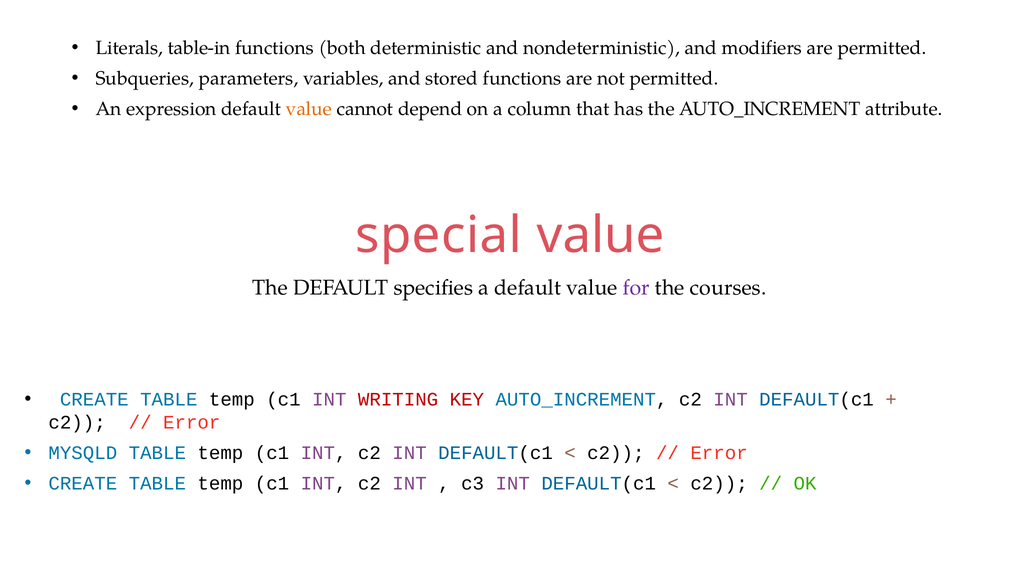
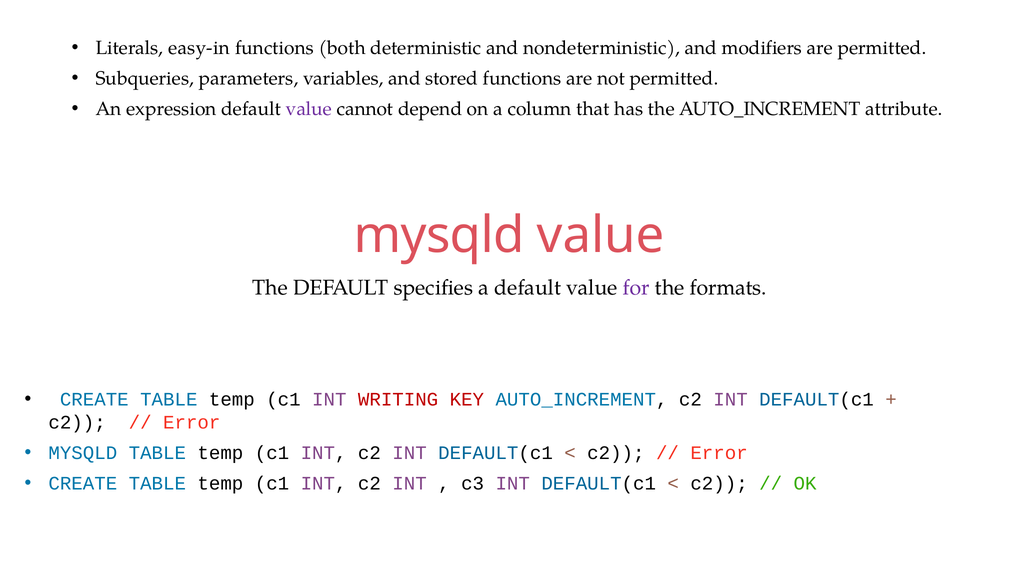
table-in: table-in -> easy-in
value at (309, 109) colour: orange -> purple
special at (439, 235): special -> mysqld
courses: courses -> formats
